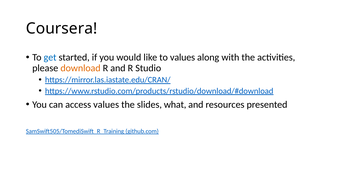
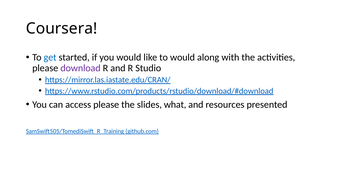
to values: values -> would
download colour: orange -> purple
access values: values -> please
